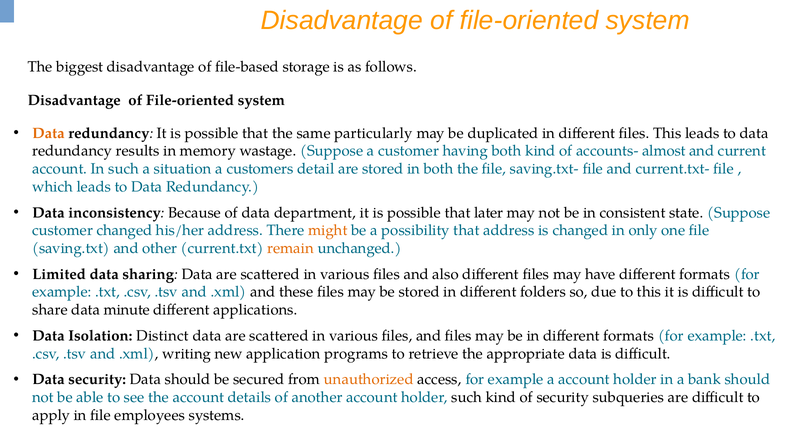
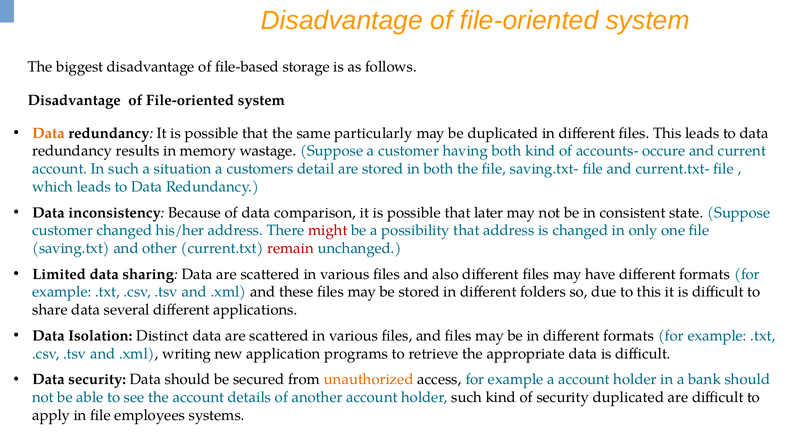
almost: almost -> occure
department: department -> comparison
might colour: orange -> red
remain colour: orange -> red
minute: minute -> several
security subqueries: subqueries -> duplicated
